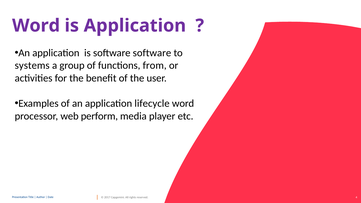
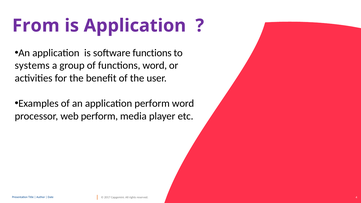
Word at (36, 26): Word -> From
software software: software -> functions
functions from: from -> word
application lifecycle: lifecycle -> perform
